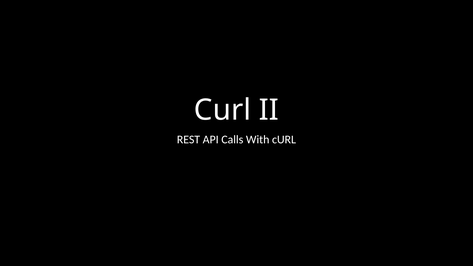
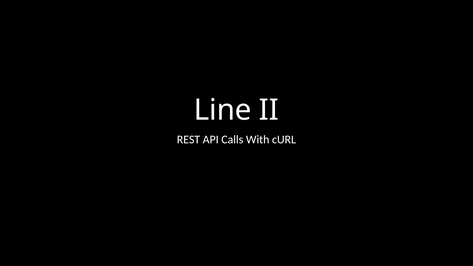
Curl at (223, 110): Curl -> Line
